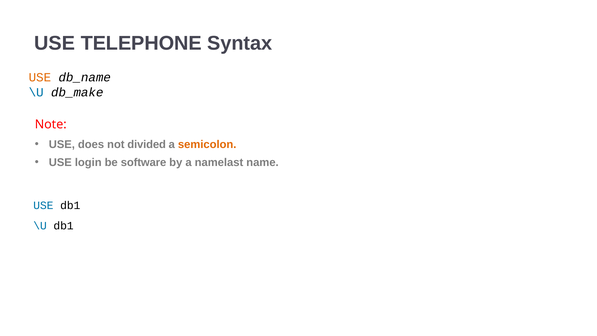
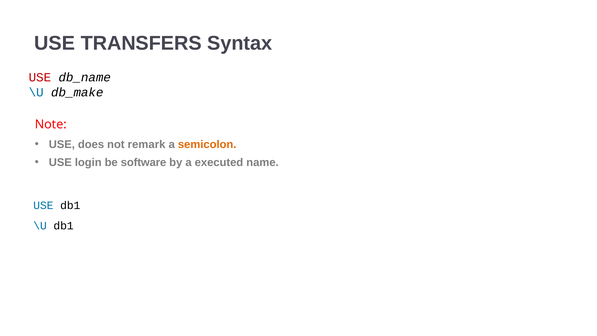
TELEPHONE: TELEPHONE -> TRANSFERS
USE at (40, 77) colour: orange -> red
divided: divided -> remark
namelast: namelast -> executed
